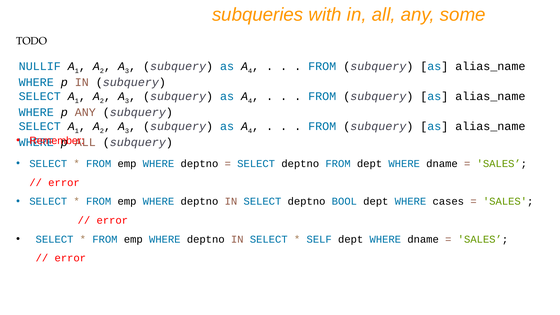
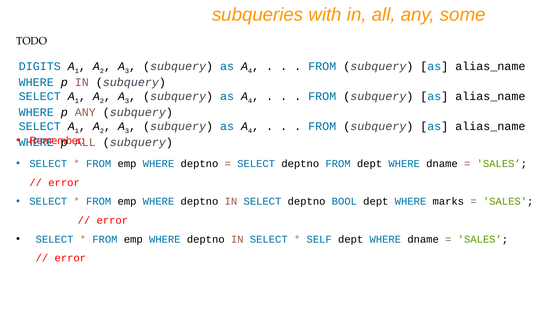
NULLIF: NULLIF -> DIGITS
cases: cases -> marks
